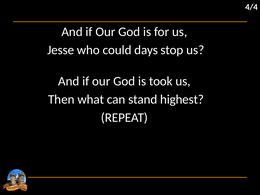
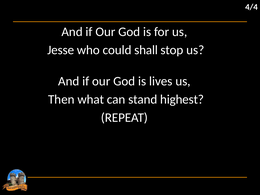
days: days -> shall
took: took -> lives
